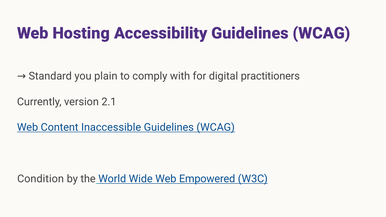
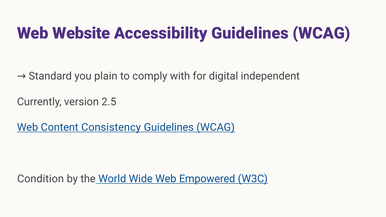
Hosting: Hosting -> Website
practitioners: practitioners -> independent
2.1: 2.1 -> 2.5
Inaccessible: Inaccessible -> Consistency
